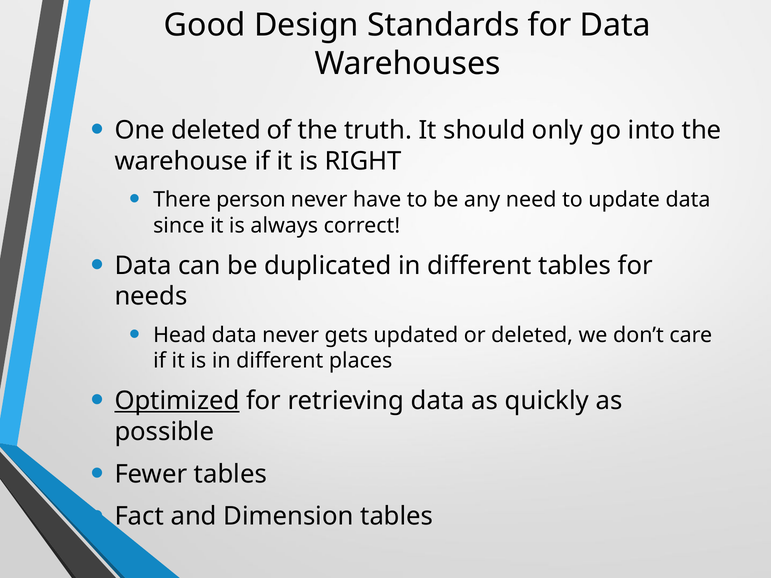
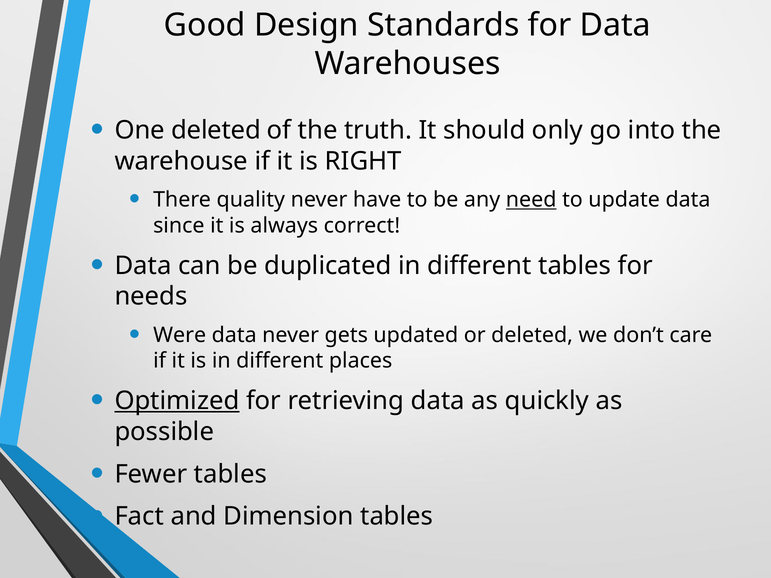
person: person -> quality
need underline: none -> present
Head: Head -> Were
